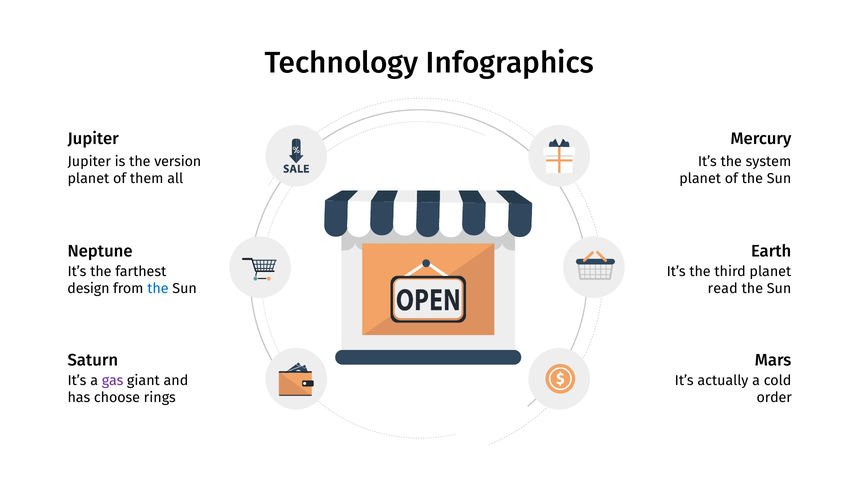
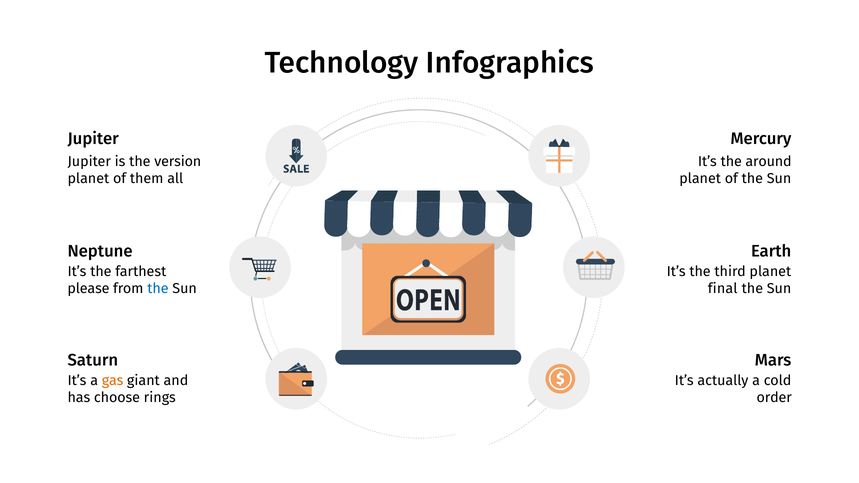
system: system -> around
design: design -> please
read: read -> final
gas colour: purple -> orange
